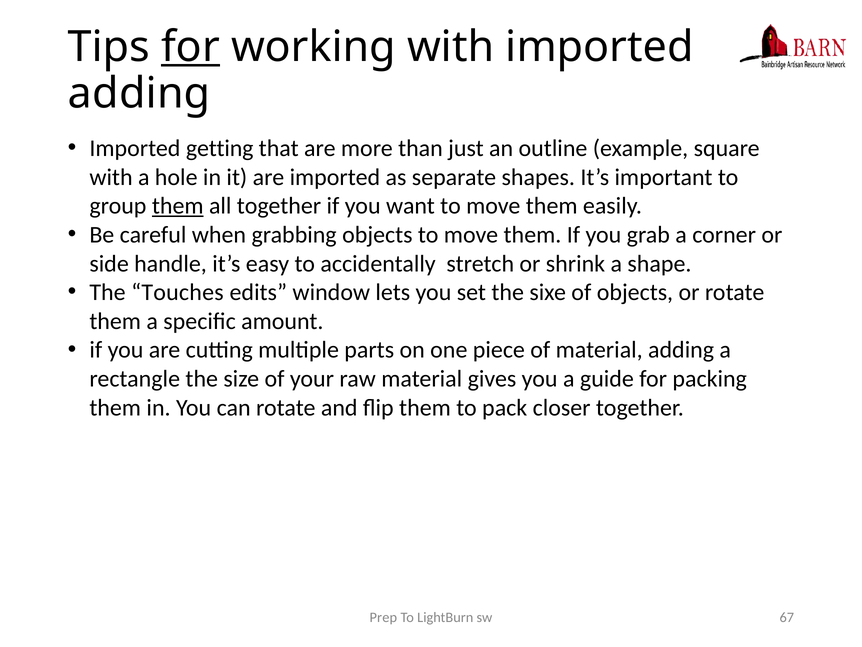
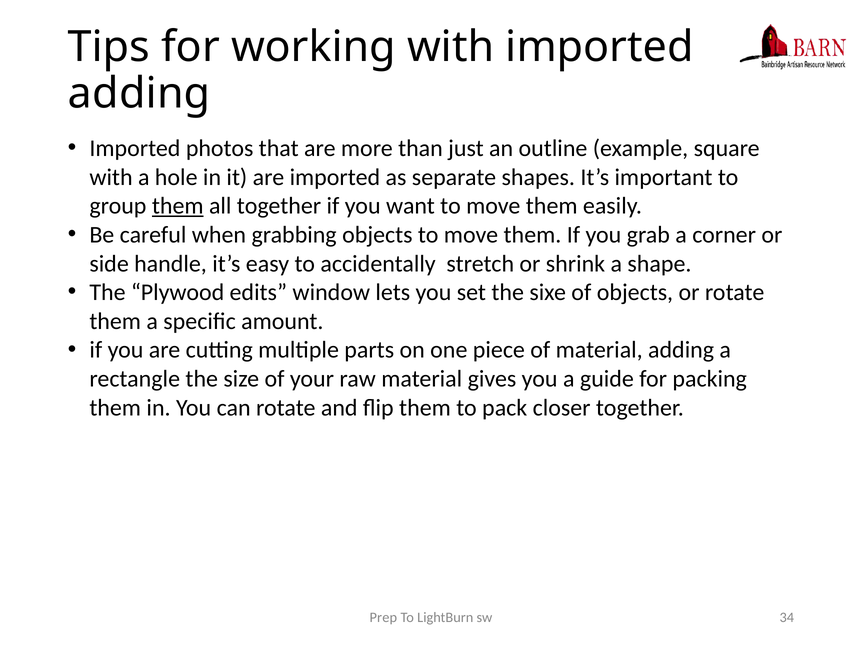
for at (191, 47) underline: present -> none
getting: getting -> photos
Touches: Touches -> Plywood
67: 67 -> 34
